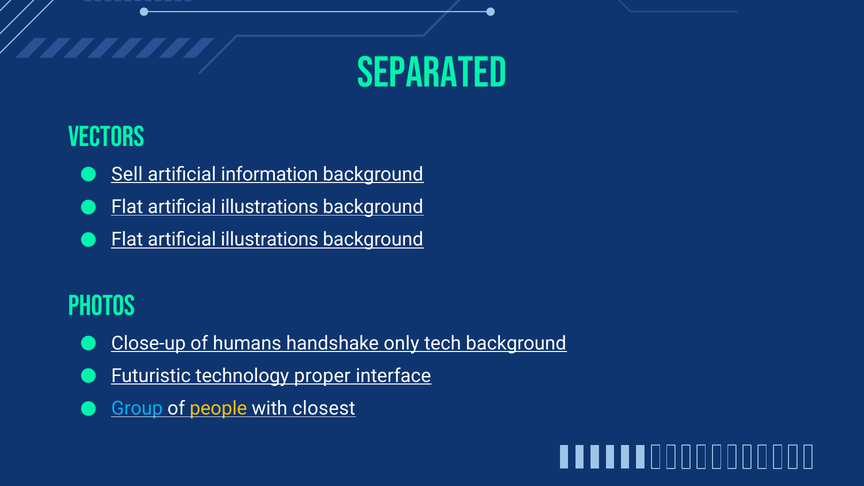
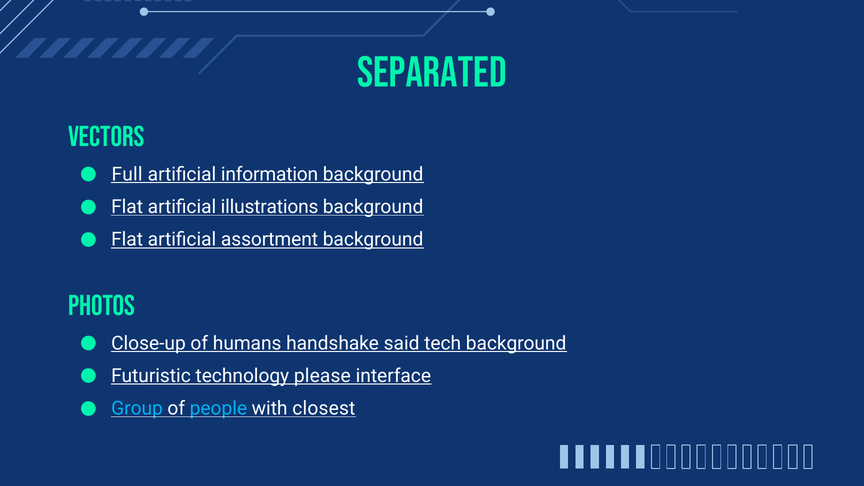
Sell: Sell -> Full
illustrations at (270, 240): illustrations -> assortment
only: only -> said
proper: proper -> please
people colour: yellow -> light blue
